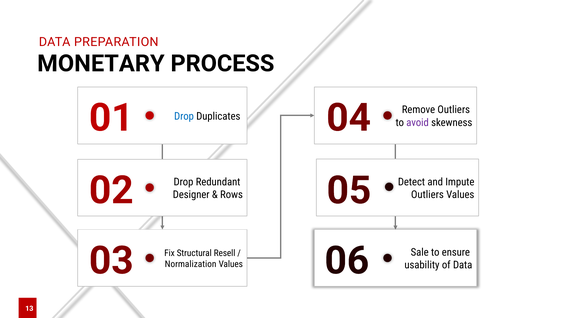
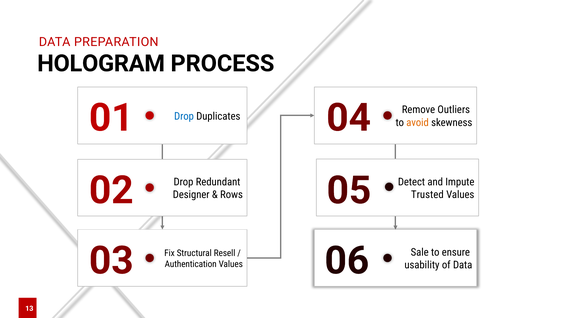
MONETARY: MONETARY -> HOLOGRAM
avoid colour: purple -> orange
Outliers at (427, 194): Outliers -> Trusted
Normalization: Normalization -> Authentication
